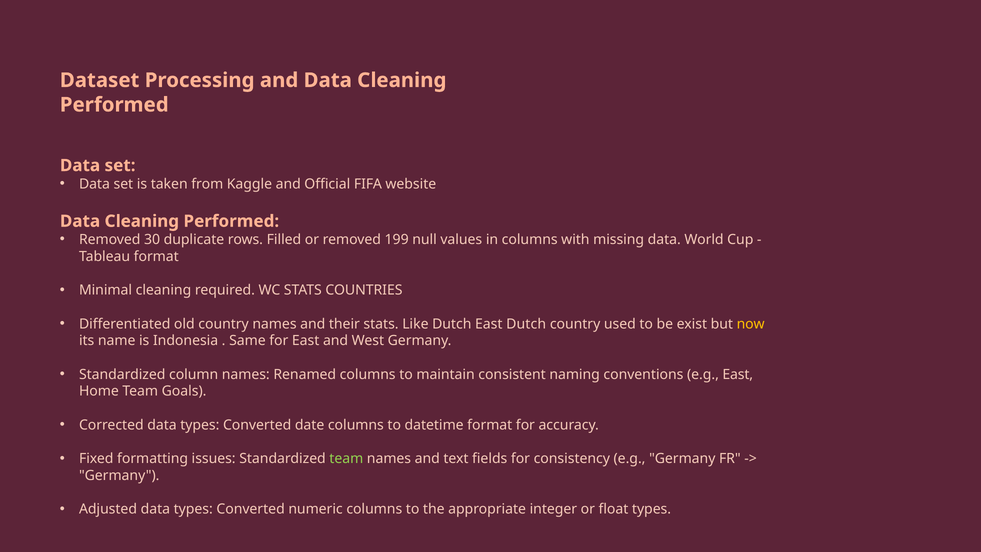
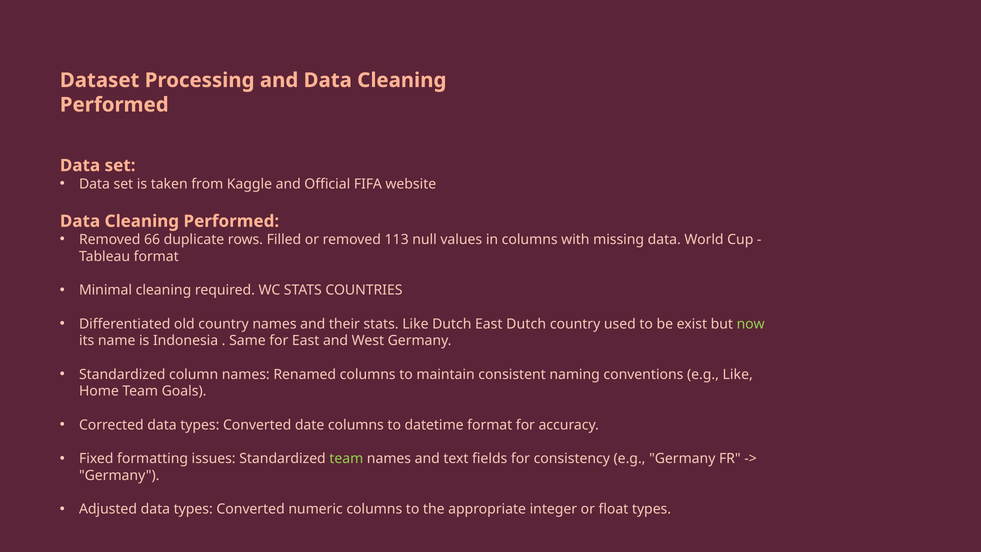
30: 30 -> 66
199: 199 -> 113
now colour: yellow -> light green
e.g East: East -> Like
